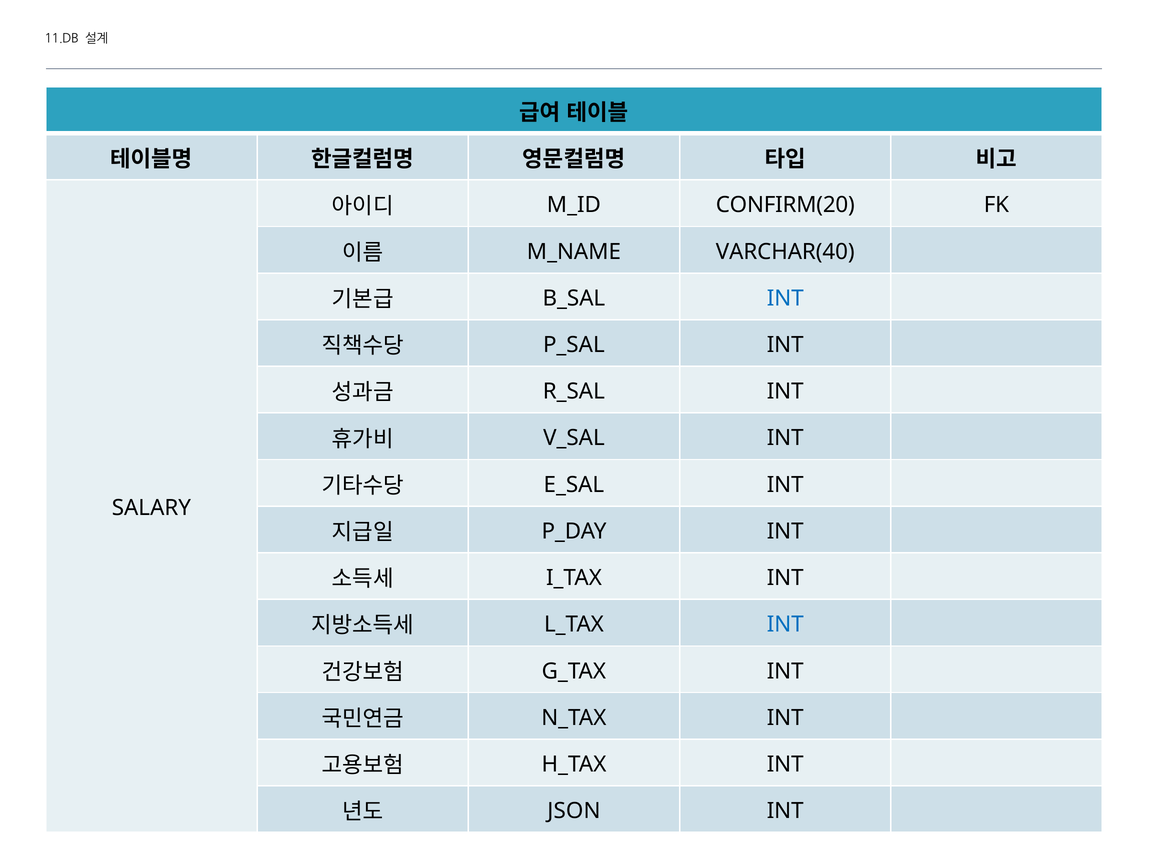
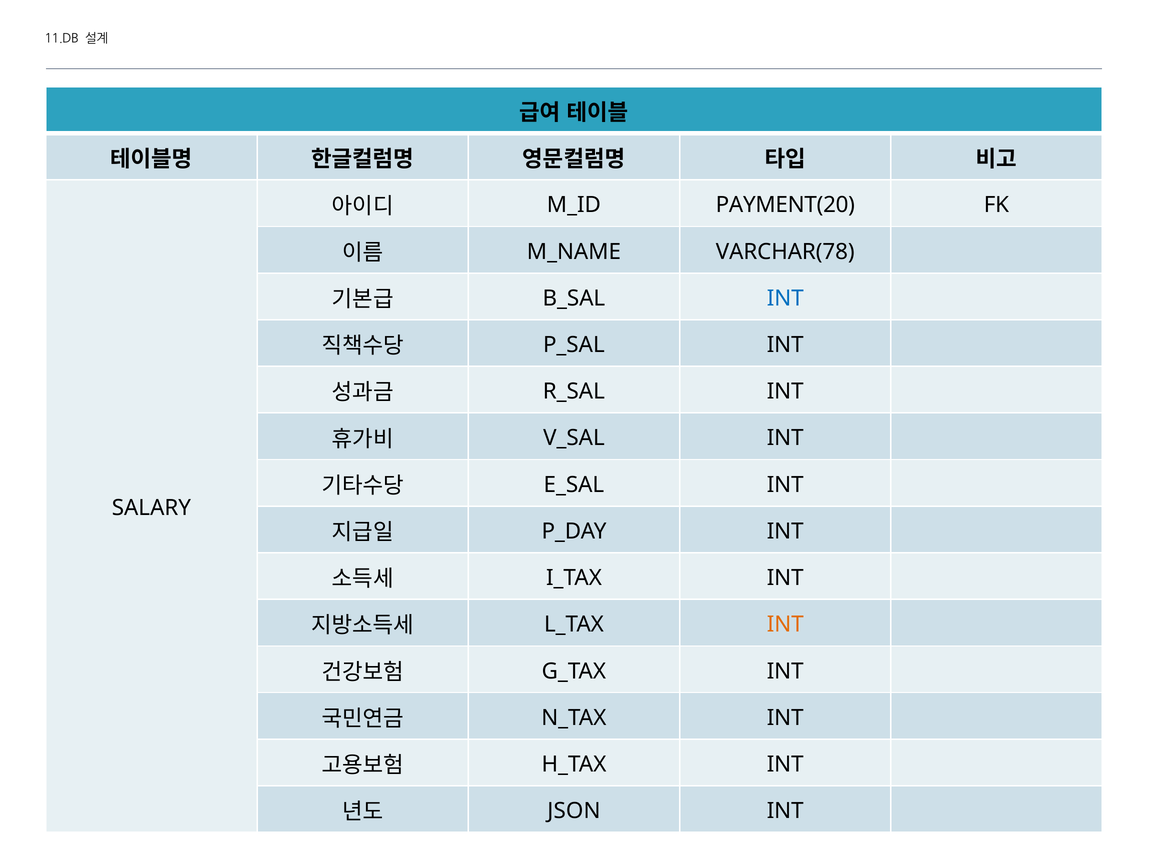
CONFIRM(20: CONFIRM(20 -> PAYMENT(20
VARCHAR(40: VARCHAR(40 -> VARCHAR(78
INT at (785, 624) colour: blue -> orange
